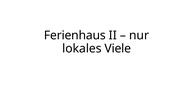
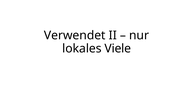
Ferienhaus: Ferienhaus -> Verwendet
